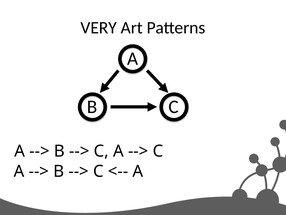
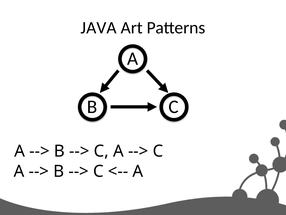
VERY: VERY -> JAVA
